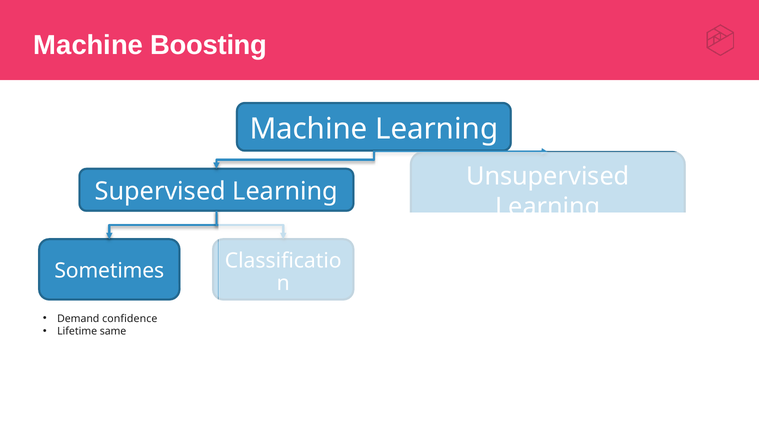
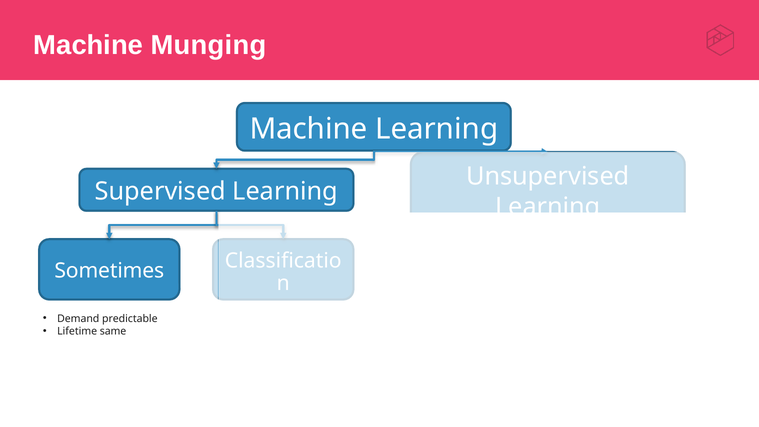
Boosting: Boosting -> Munging
confidence: confidence -> predictable
